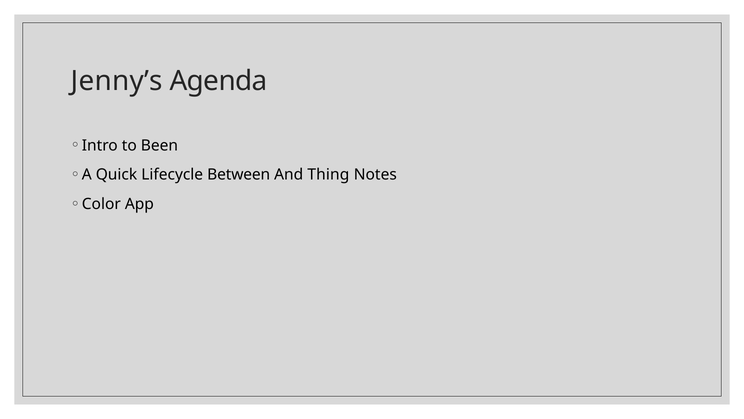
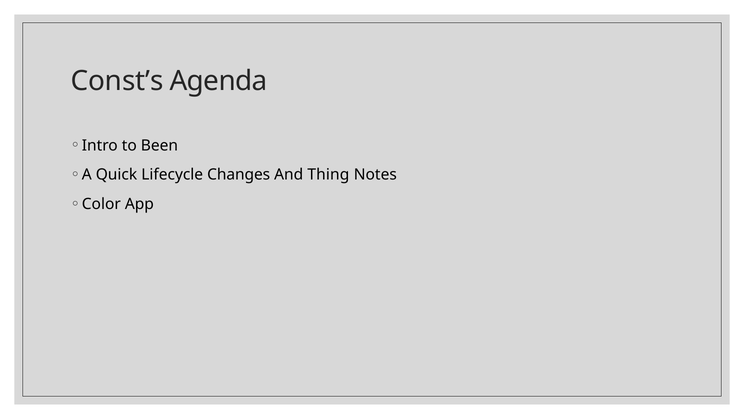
Jenny’s: Jenny’s -> Const’s
Between: Between -> Changes
